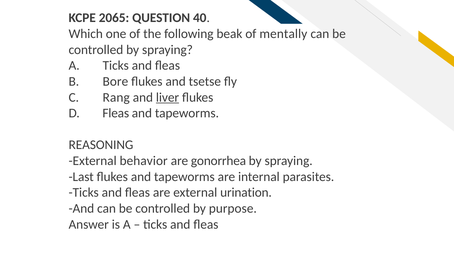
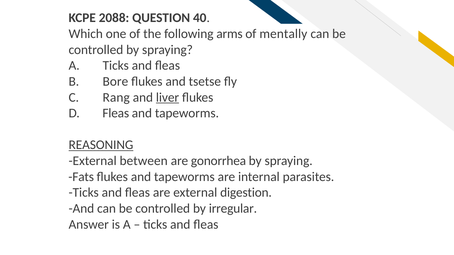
2065: 2065 -> 2088
beak: beak -> arms
REASONING underline: none -> present
behavior: behavior -> between
Last: Last -> Fats
urination: urination -> digestion
purpose: purpose -> irregular
